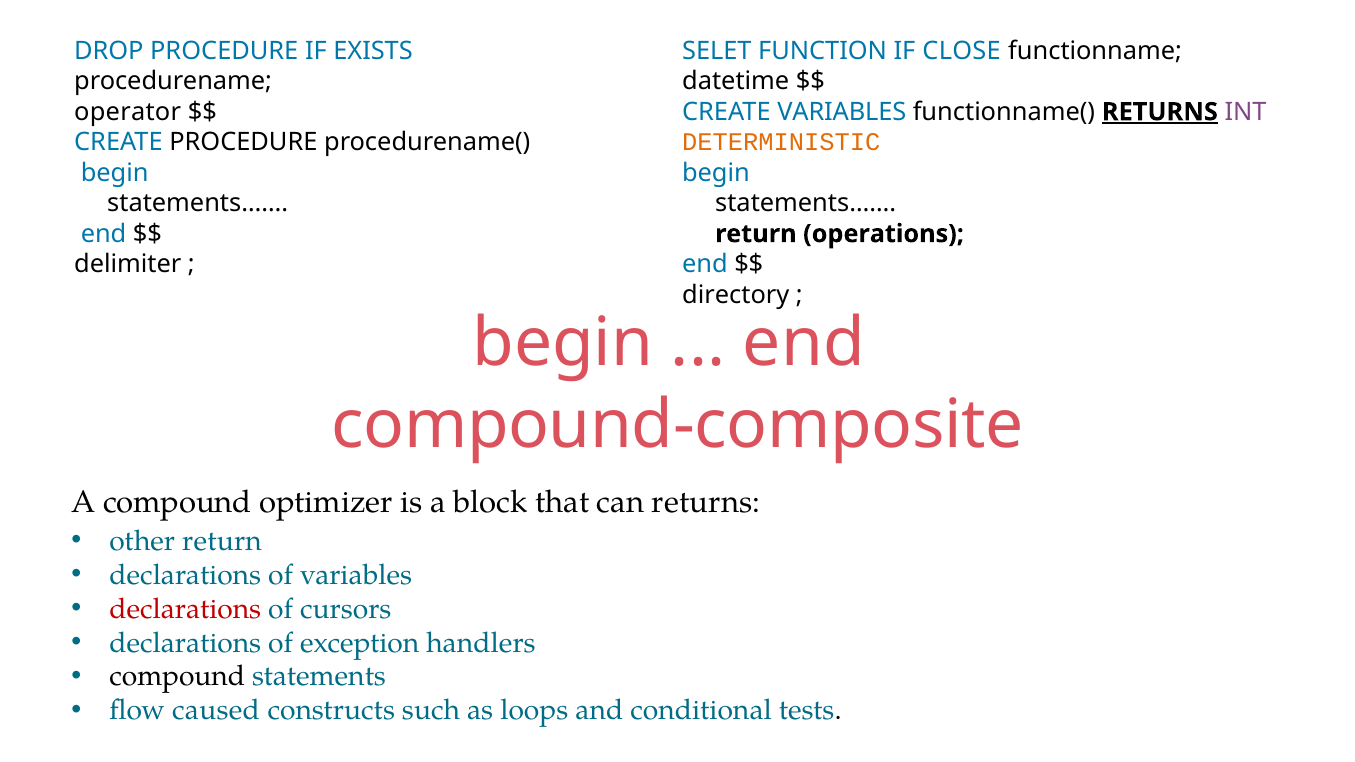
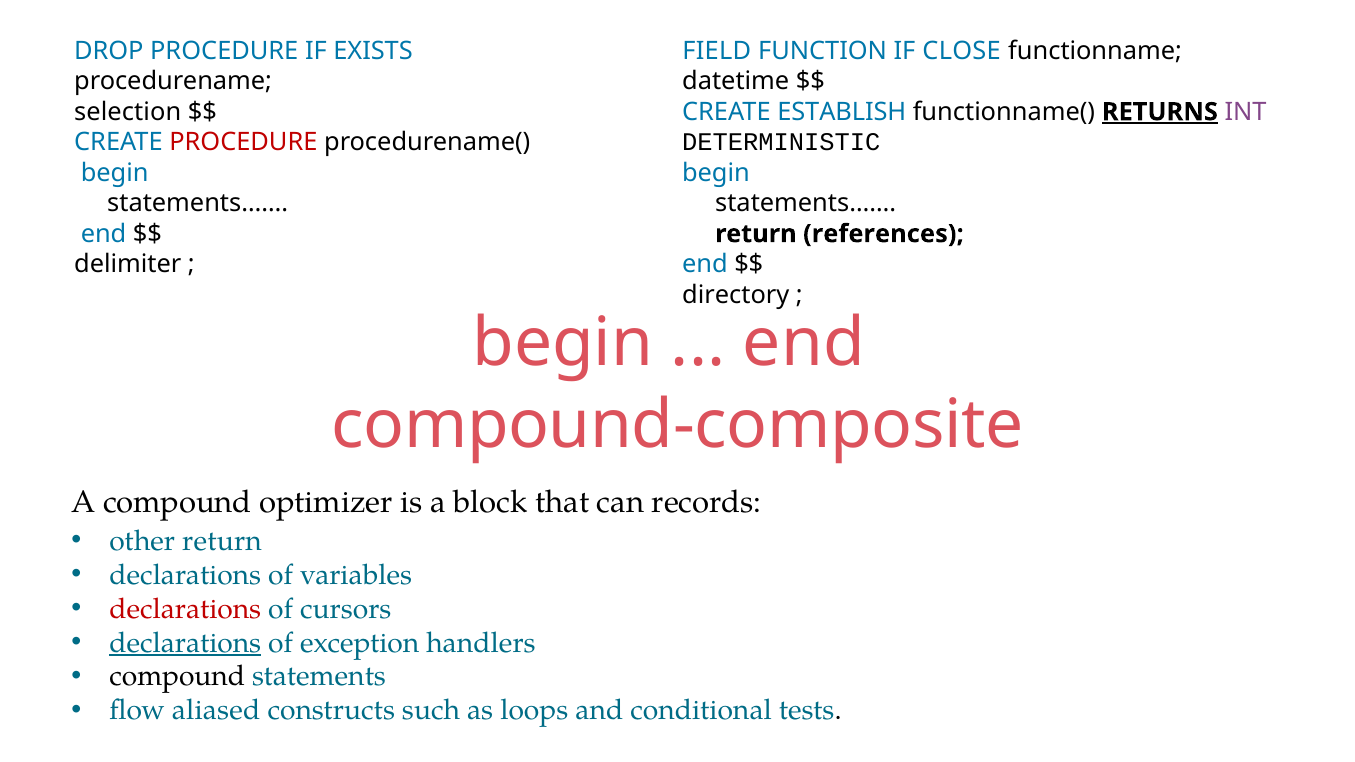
SELET: SELET -> FIELD
operator: operator -> selection
CREATE VARIABLES: VARIABLES -> ESTABLISH
DETERMINISTIC colour: orange -> black
PROCEDURE at (243, 142) colour: black -> red
operations: operations -> references
can returns: returns -> records
declarations at (185, 643) underline: none -> present
caused: caused -> aliased
